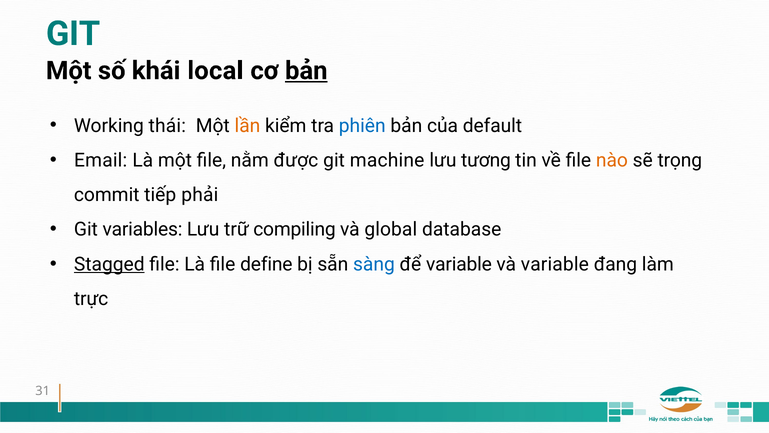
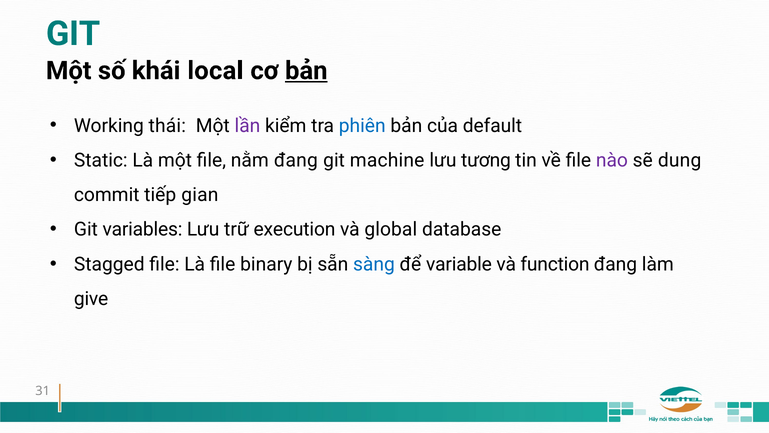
lần colour: orange -> purple
Email: Email -> Static
nằm được: được -> đang
nào colour: orange -> purple
trọng: trọng -> dung
phải: phải -> gian
compiling: compiling -> execution
Stagged underline: present -> none
define: define -> binary
và variable: variable -> function
trực: trực -> give
